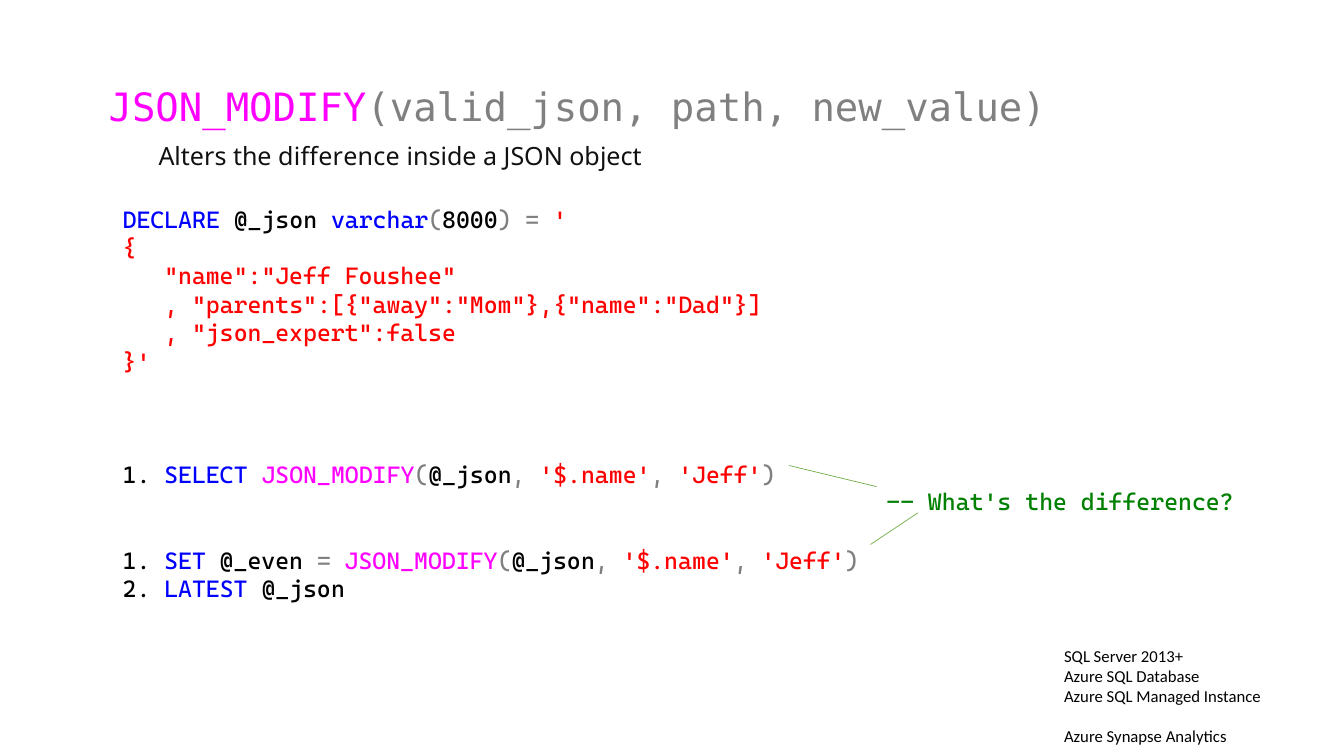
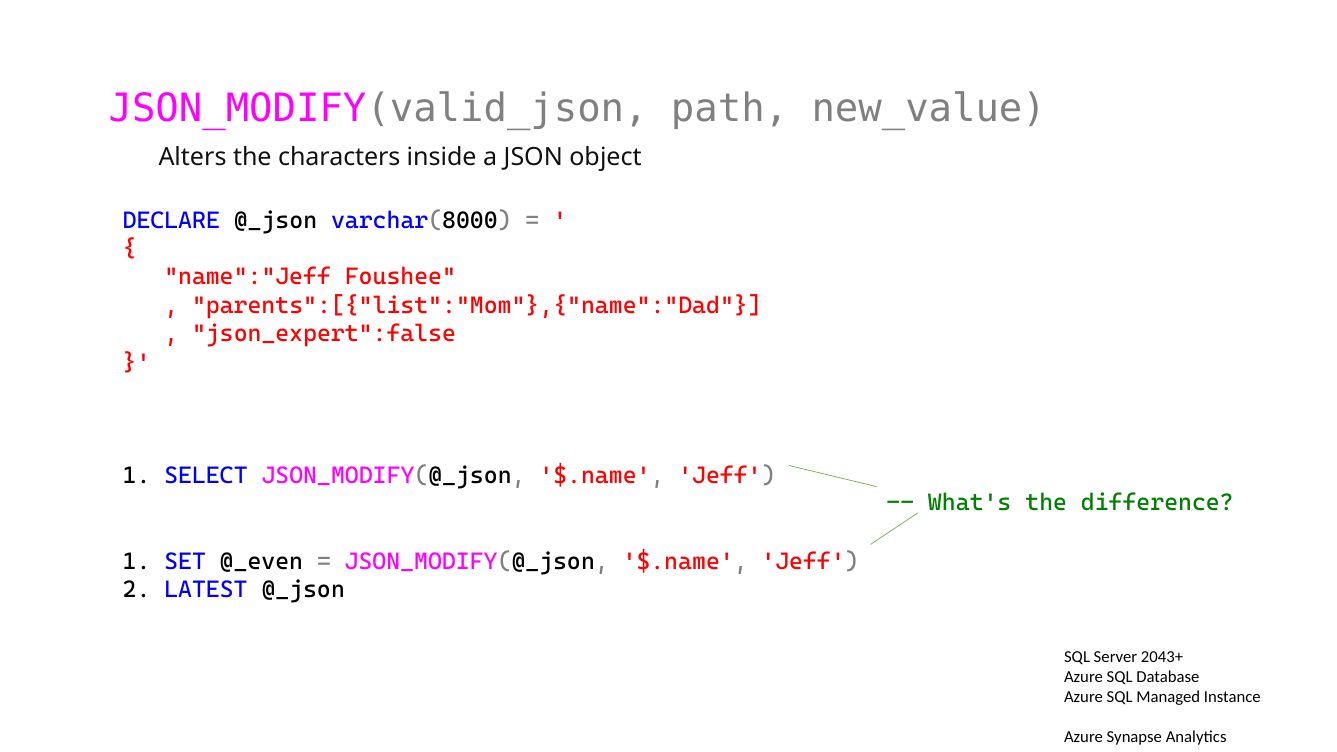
Alters the difference: difference -> characters
parents":[{"away":"Mom"},{"name":"Dad: parents":[{"away":"Mom"},{"name":"Dad -> parents":[{"list":"Mom"},{"name":"Dad
2013+: 2013+ -> 2043+
